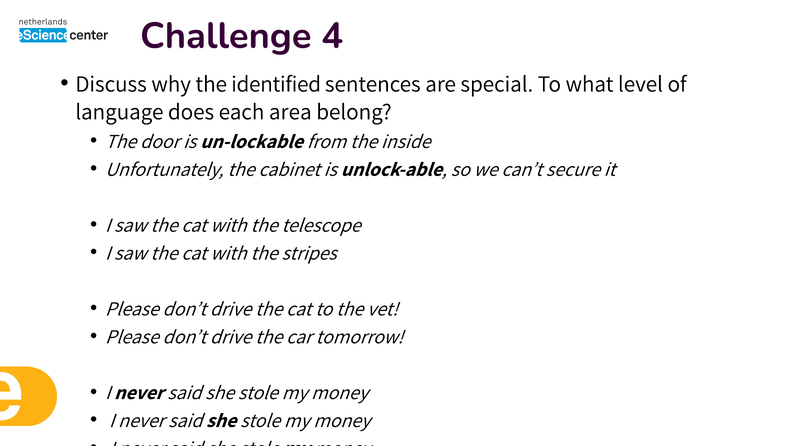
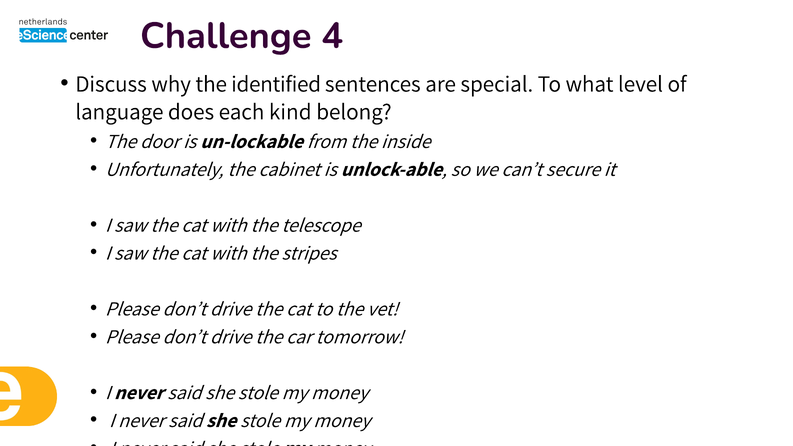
area: area -> kind
